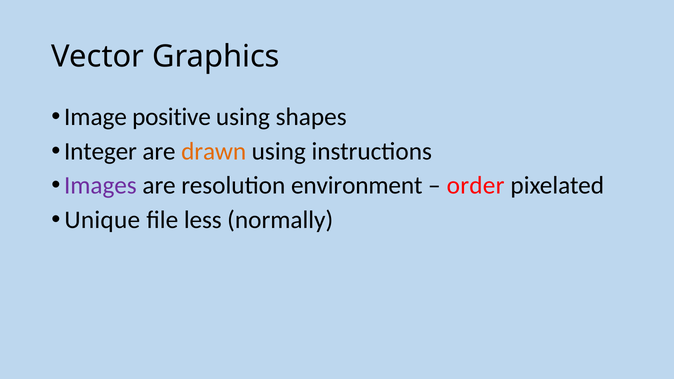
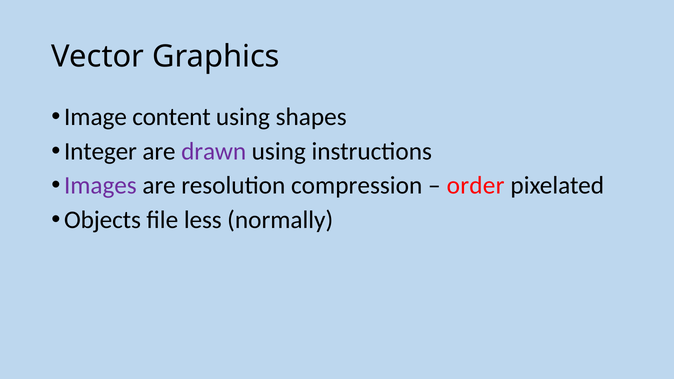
positive: positive -> content
drawn colour: orange -> purple
environment: environment -> compression
Unique: Unique -> Objects
